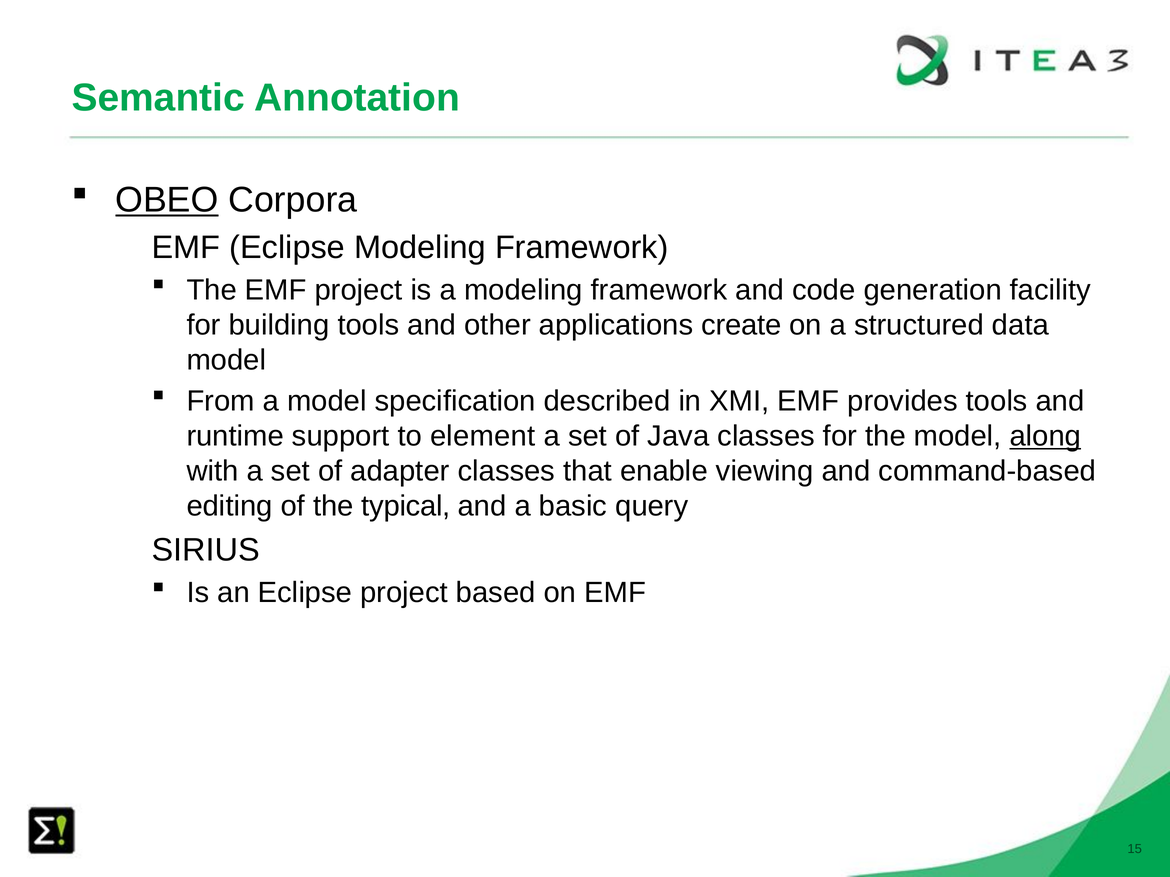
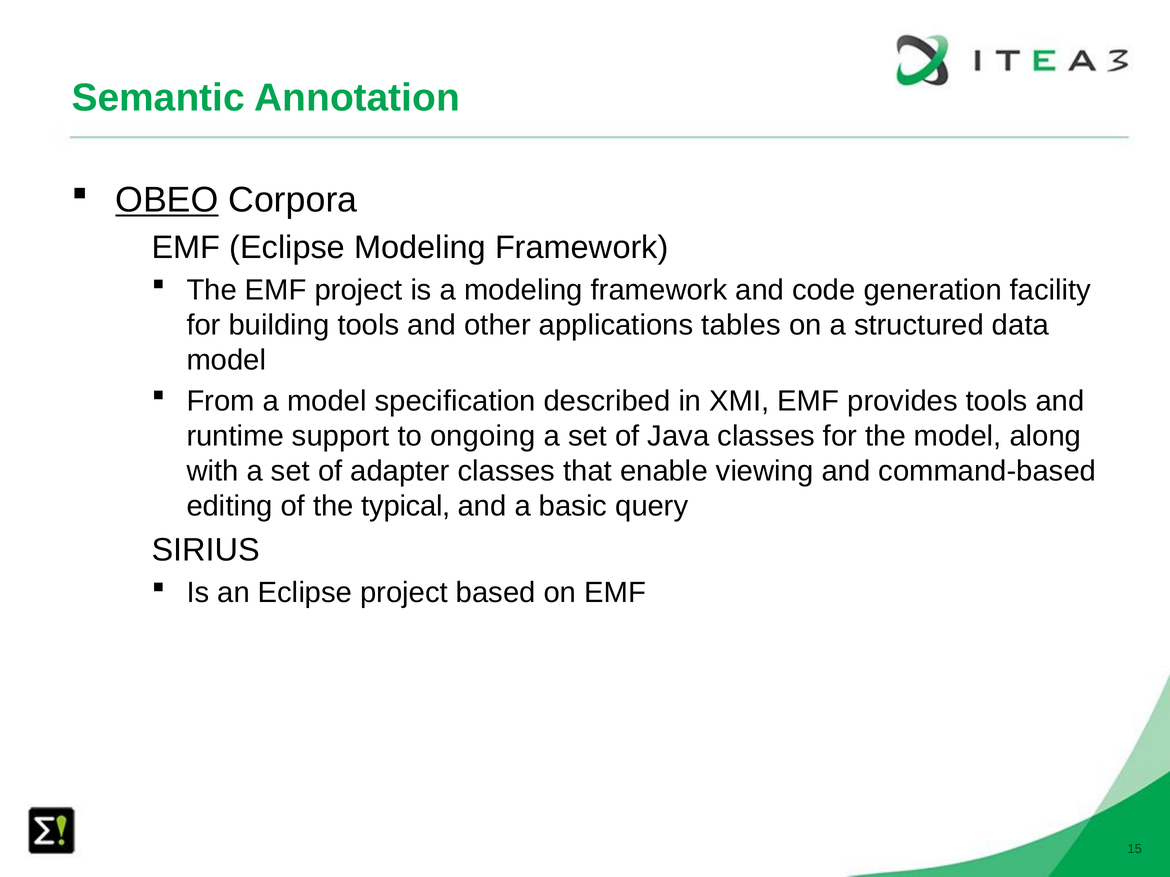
create: create -> tables
element: element -> ongoing
along underline: present -> none
